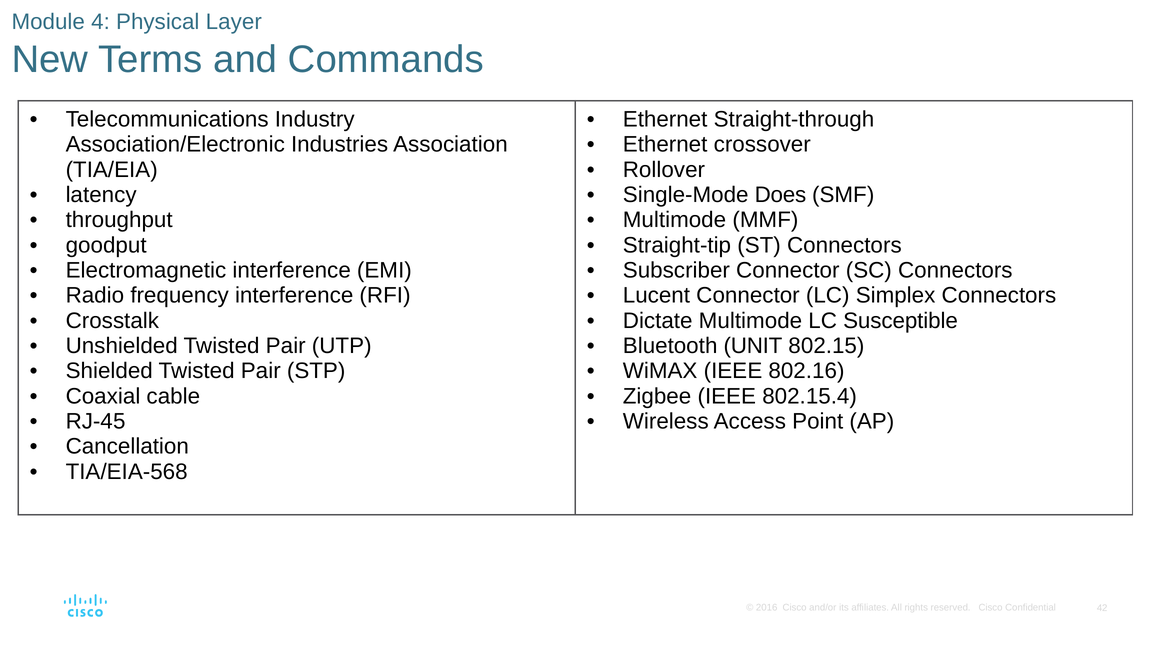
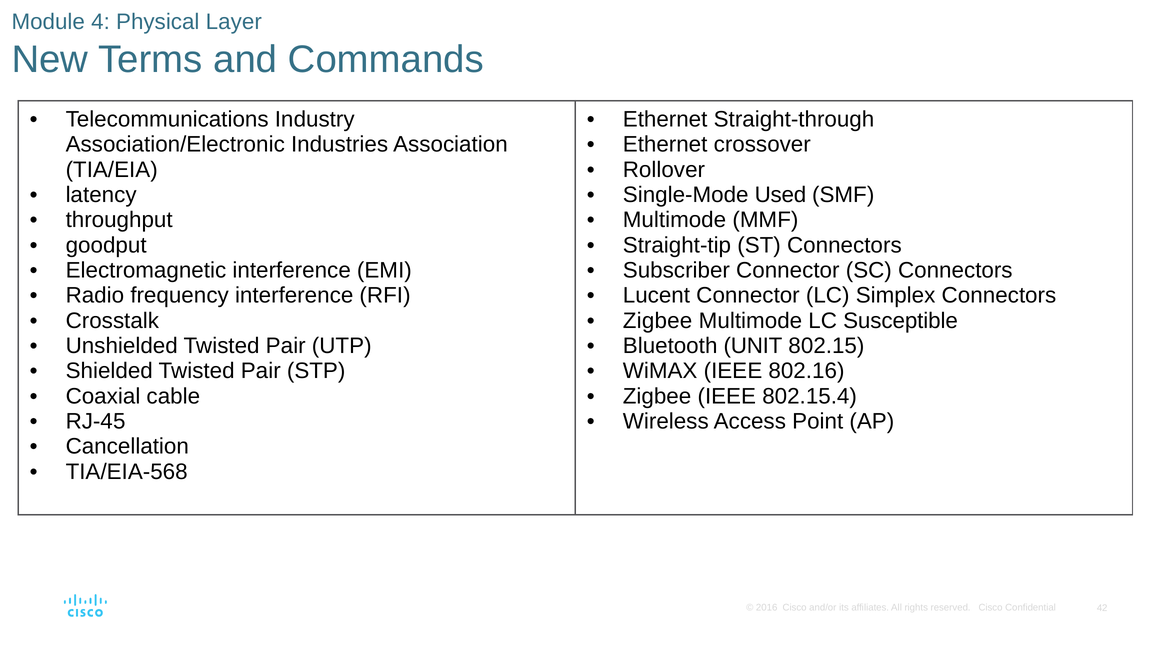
Does: Does -> Used
Dictate at (658, 320): Dictate -> Zigbee
